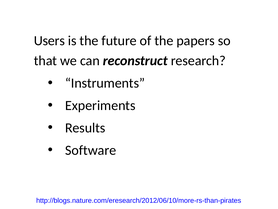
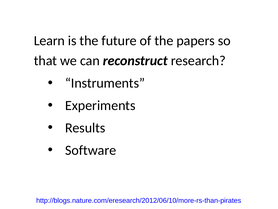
Users: Users -> Learn
